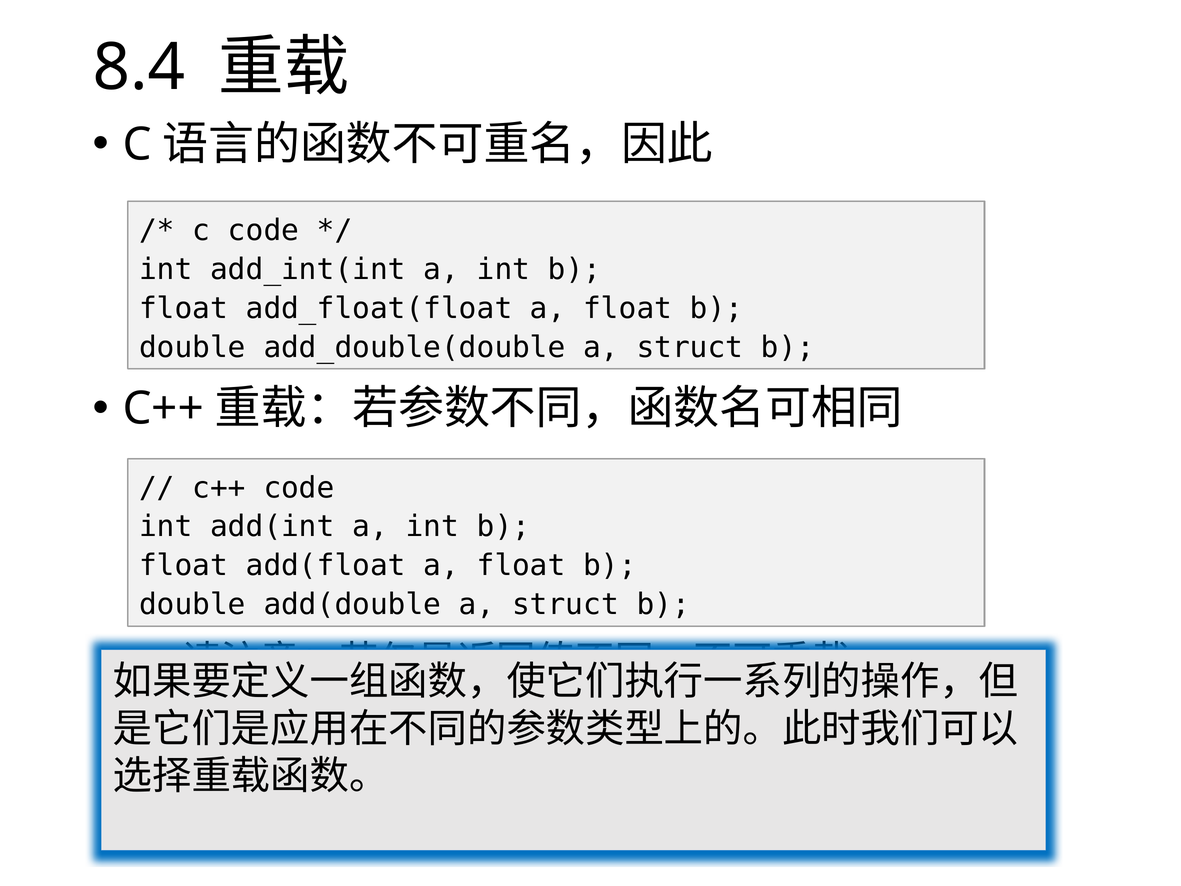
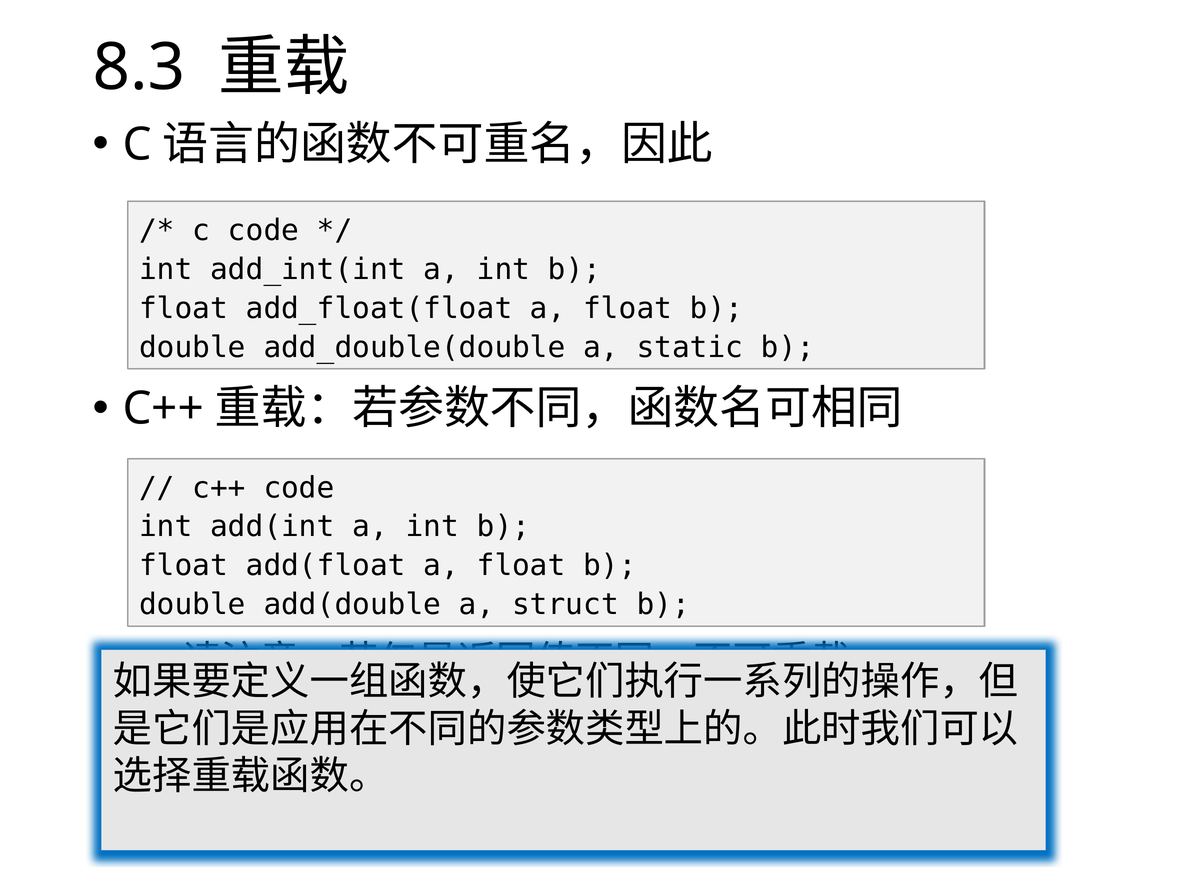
8.4: 8.4 -> 8.3
add_double(double a struct: struct -> static
